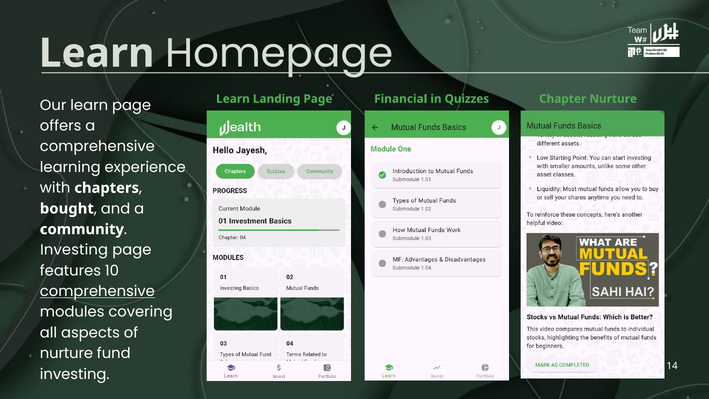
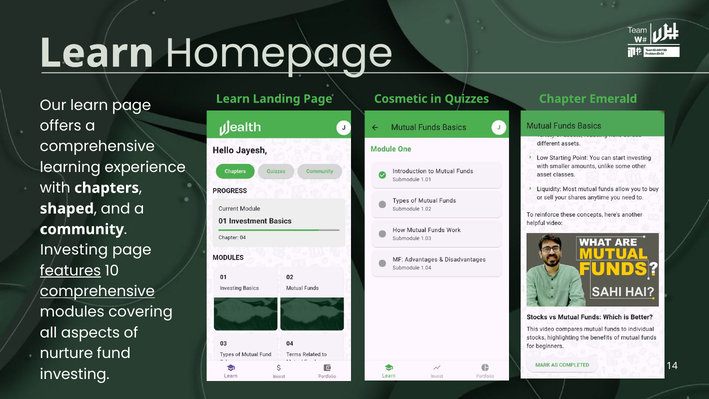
Financial: Financial -> Cosmetic
Chapter Nurture: Nurture -> Emerald
bought: bought -> shaped
features underline: none -> present
